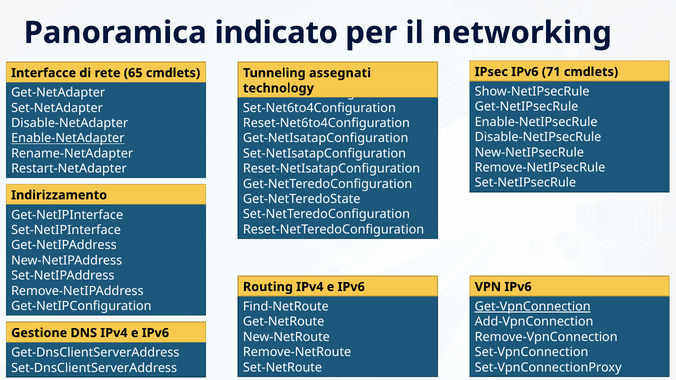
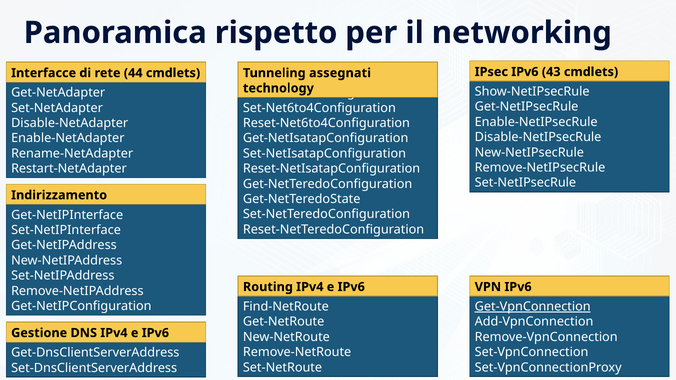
indicato: indicato -> rispetto
71: 71 -> 43
65: 65 -> 44
Enable-NetAdapter underline: present -> none
